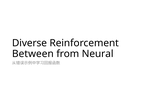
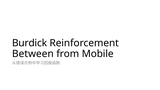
Diverse: Diverse -> Burdick
Neural: Neural -> Mobile
